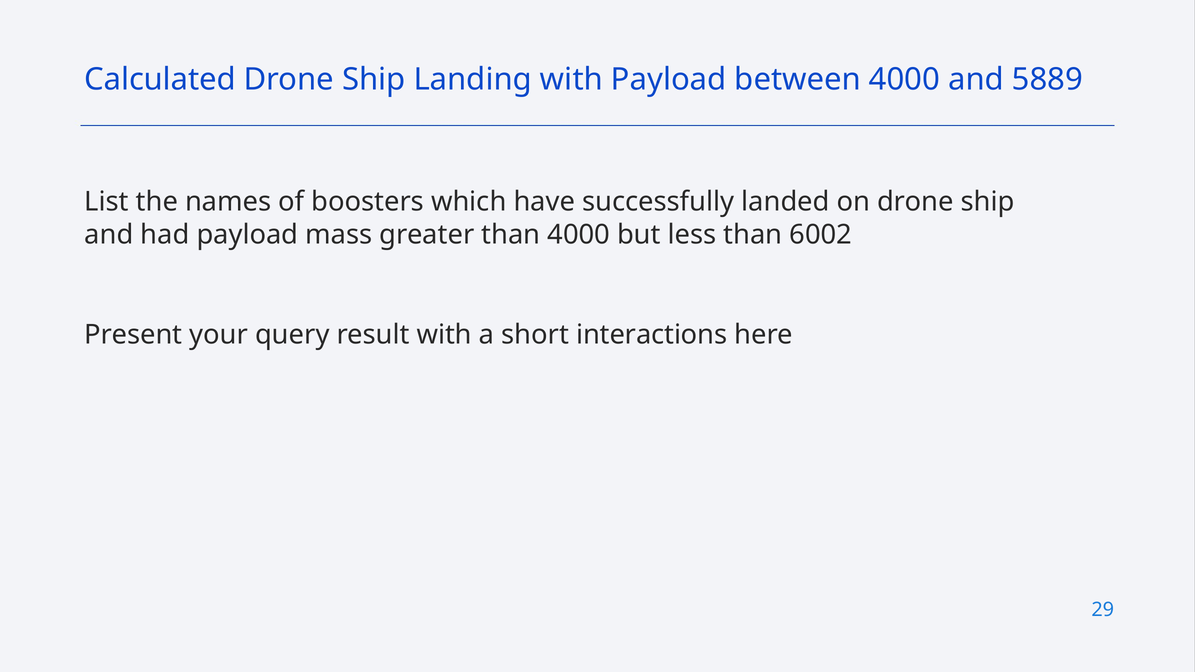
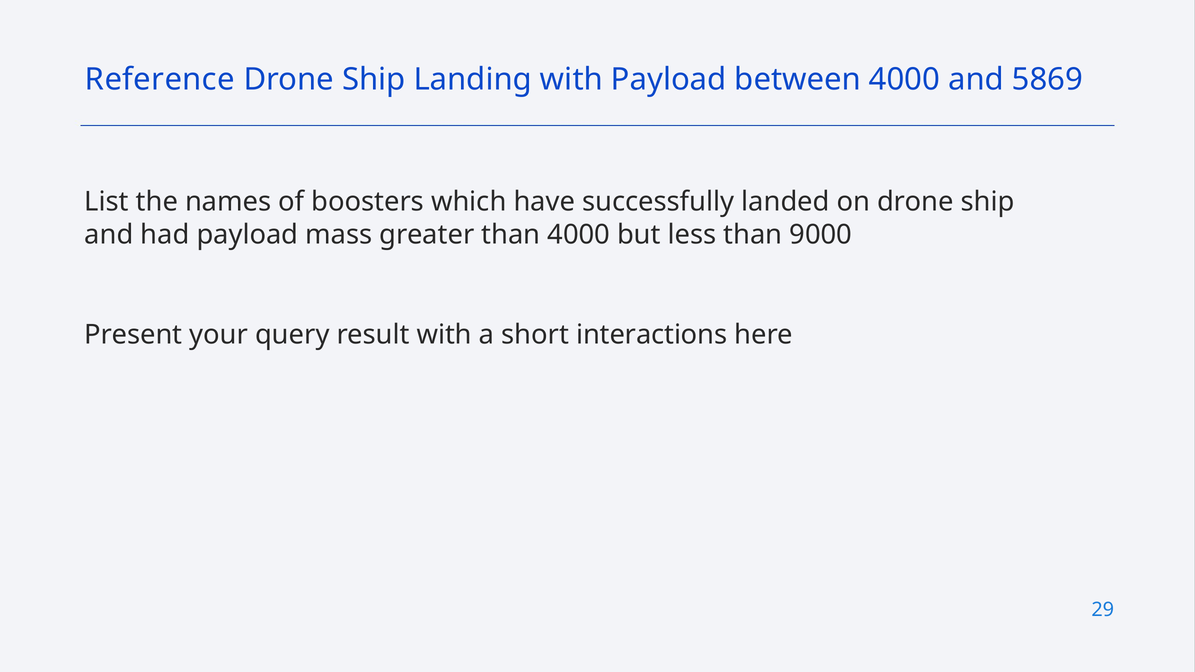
Calculated: Calculated -> Reference
5889: 5889 -> 5869
6002: 6002 -> 9000
